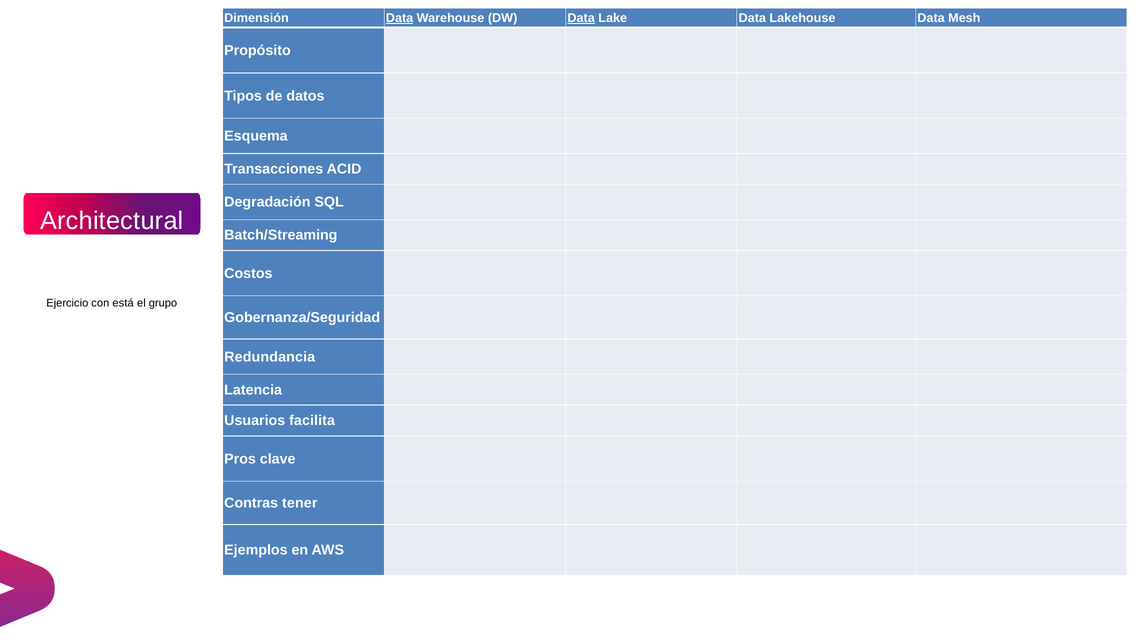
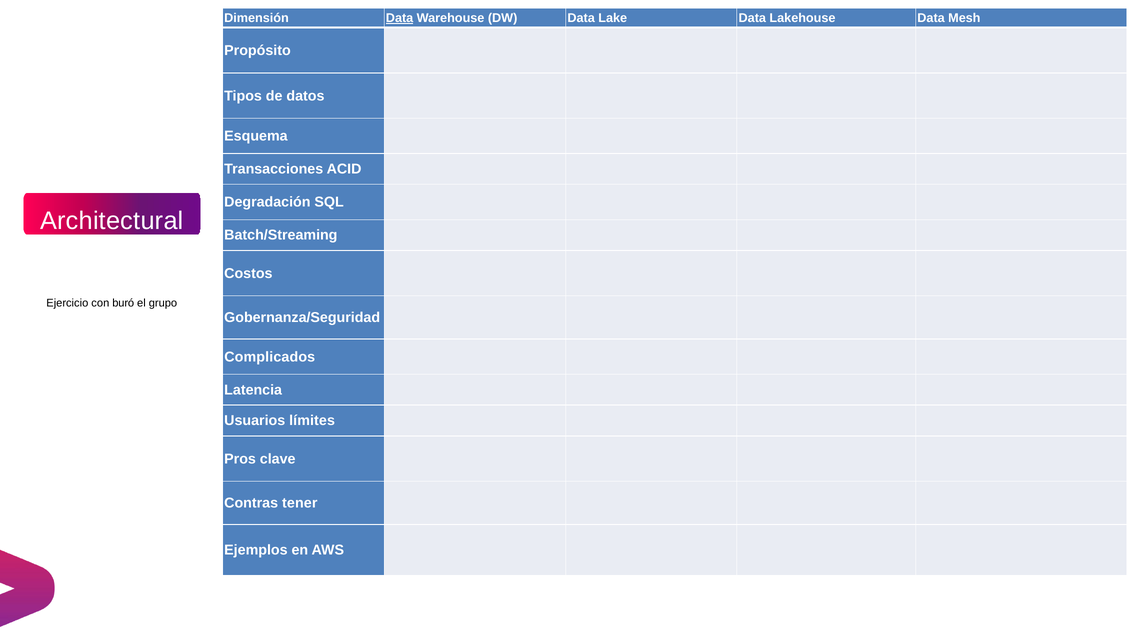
Data at (581, 18) underline: present -> none
está: está -> buró
Redundancia: Redundancia -> Complicados
facilita: facilita -> límites
